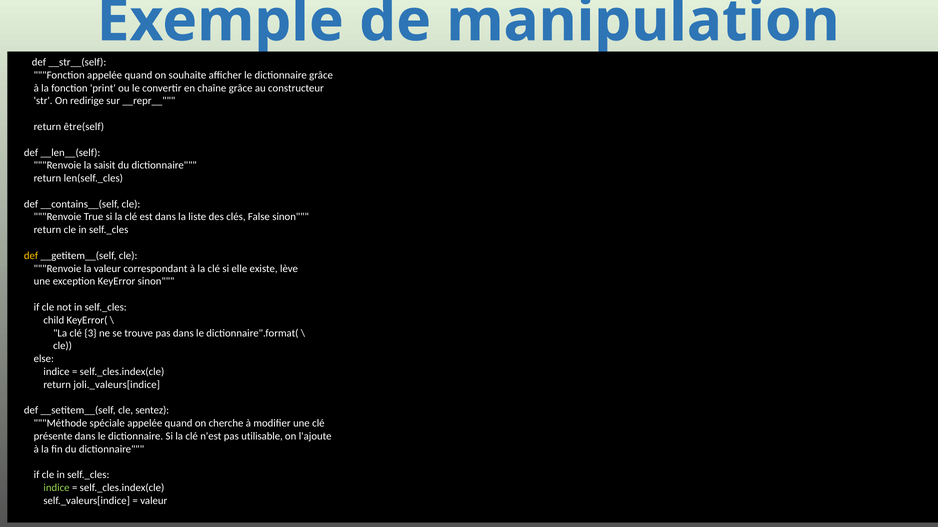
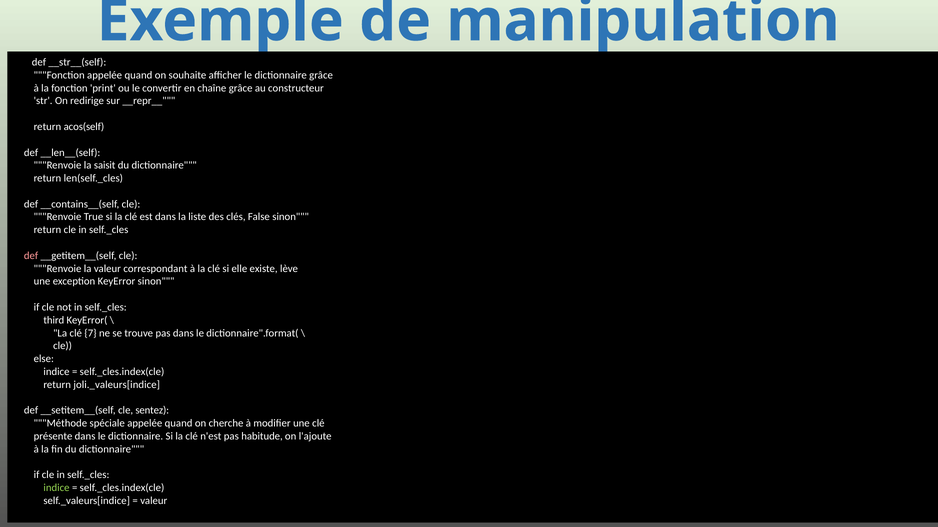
être(self: être(self -> acos(self
def at (31, 256) colour: yellow -> pink
child: child -> third
3: 3 -> 7
utilisable: utilisable -> habitude
